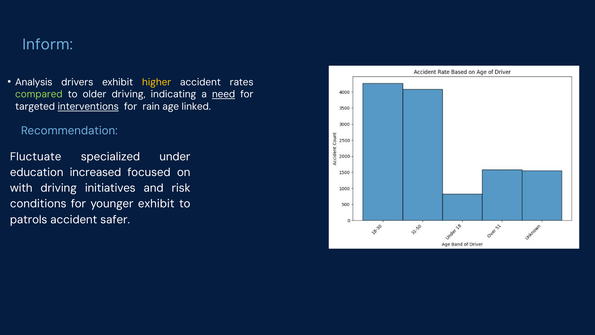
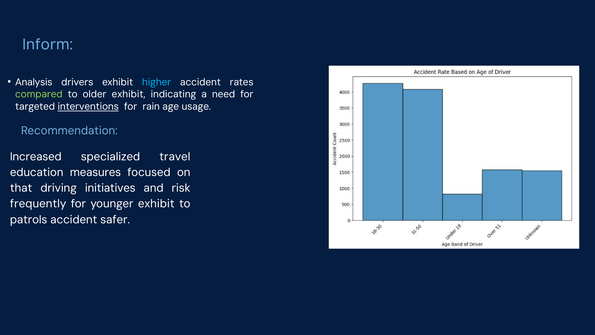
higher colour: yellow -> light blue
older driving: driving -> exhibit
need underline: present -> none
linked: linked -> usage
Fluctuate: Fluctuate -> Increased
under: under -> travel
increased: increased -> measures
with: with -> that
conditions: conditions -> frequently
